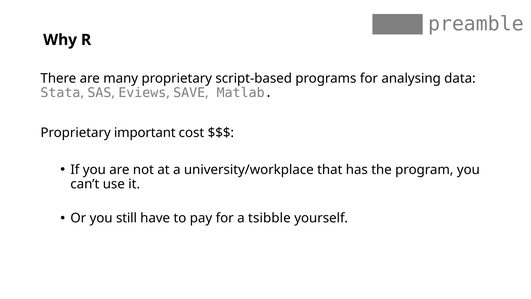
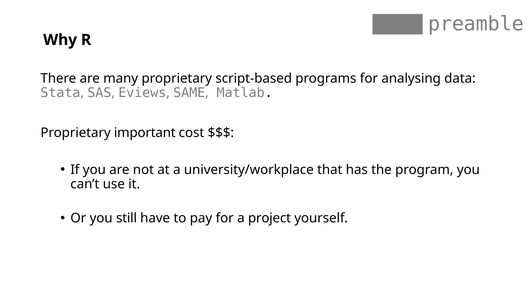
SAVE: SAVE -> SAME
tsibble: tsibble -> project
